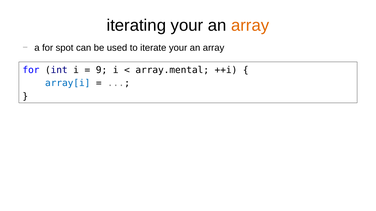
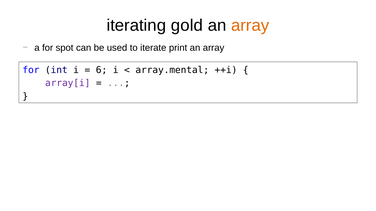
iterating your: your -> gold
iterate your: your -> print
9: 9 -> 6
array[i colour: blue -> purple
